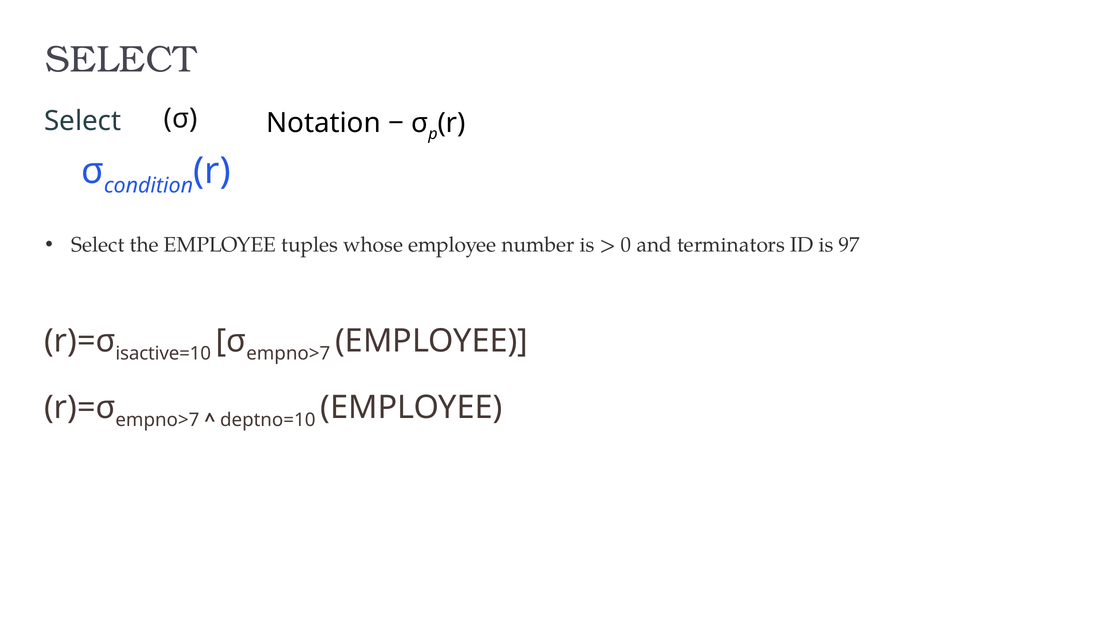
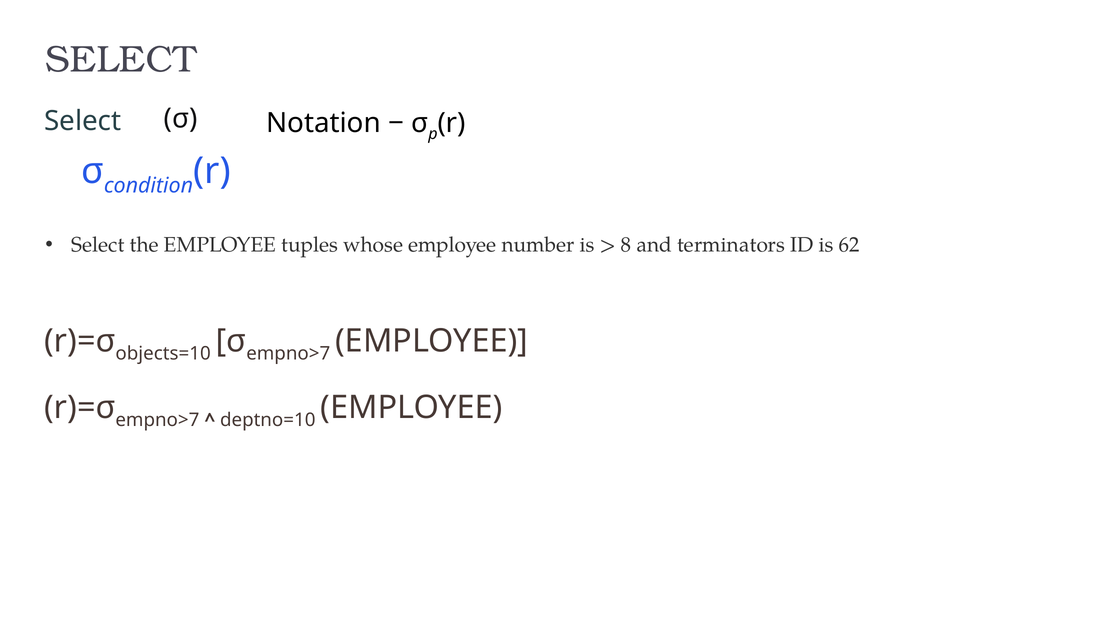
0: 0 -> 8
97: 97 -> 62
isactive=10: isactive=10 -> objects=10
